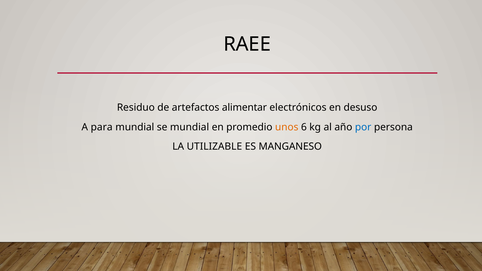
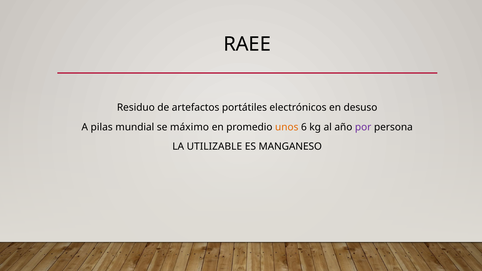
alimentar: alimentar -> portátiles
para: para -> pilas
se mundial: mundial -> máximo
por colour: blue -> purple
